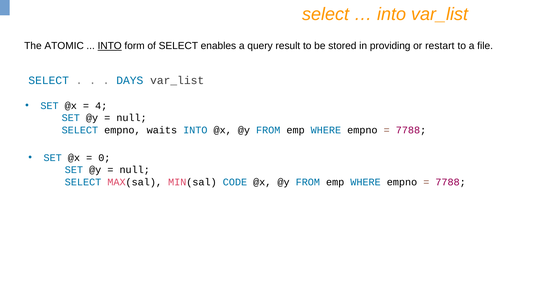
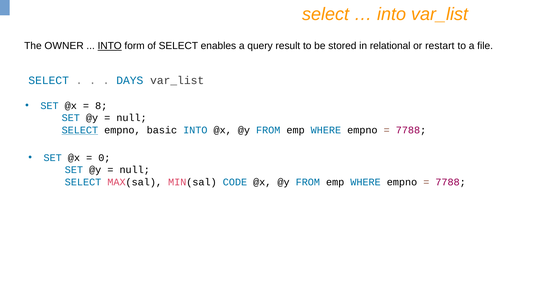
ATOMIC: ATOMIC -> OWNER
providing: providing -> relational
4: 4 -> 8
SELECT at (80, 130) underline: none -> present
waits: waits -> basic
